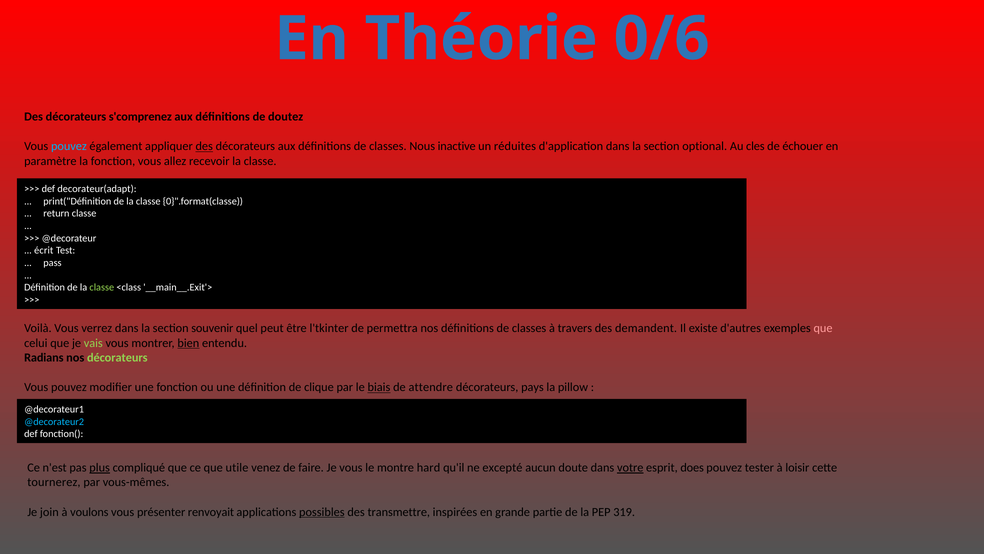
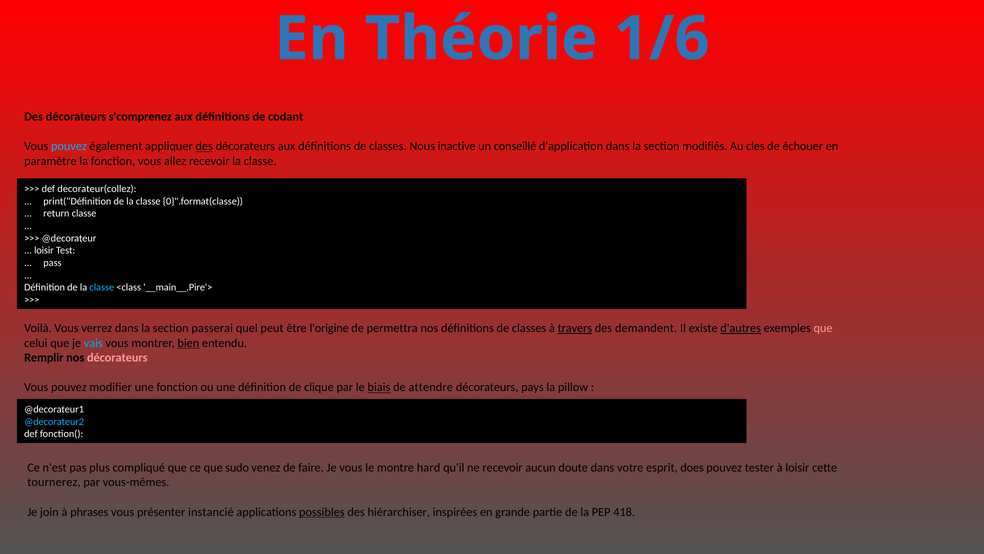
0/6: 0/6 -> 1/6
doutez: doutez -> codant
réduites: réduites -> conseillé
optional: optional -> modifiés
decorateur(adapt: decorateur(adapt -> decorateur(collez
écrit at (44, 250): écrit -> loisir
classe at (102, 287) colour: light green -> light blue
__main__.Exit'>: __main__.Exit'> -> __main__.Pire'>
souvenir: souvenir -> passerai
l'tkinter: l'tkinter -> l'origine
travers underline: none -> present
d'autres underline: none -> present
vais colour: light green -> light blue
Radians: Radians -> Remplir
décorateurs at (117, 357) colour: light green -> pink
plus underline: present -> none
utile: utile -> sudo
ne excepté: excepté -> recevoir
votre underline: present -> none
voulons: voulons -> phrases
renvoyait: renvoyait -> instancié
transmettre: transmettre -> hiérarchiser
319: 319 -> 418
